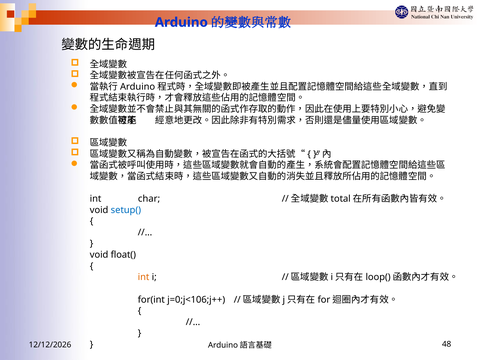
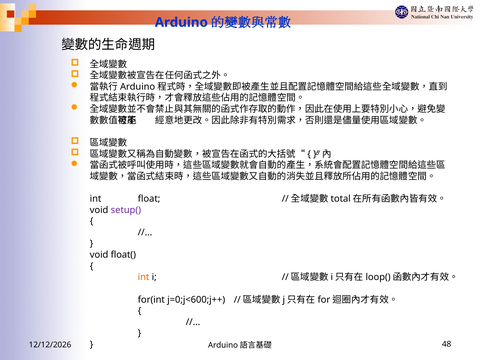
char: char -> float
setup( colour: blue -> purple
j=0;j<106;j++: j=0;j<106;j++ -> j=0;j<600;j++
